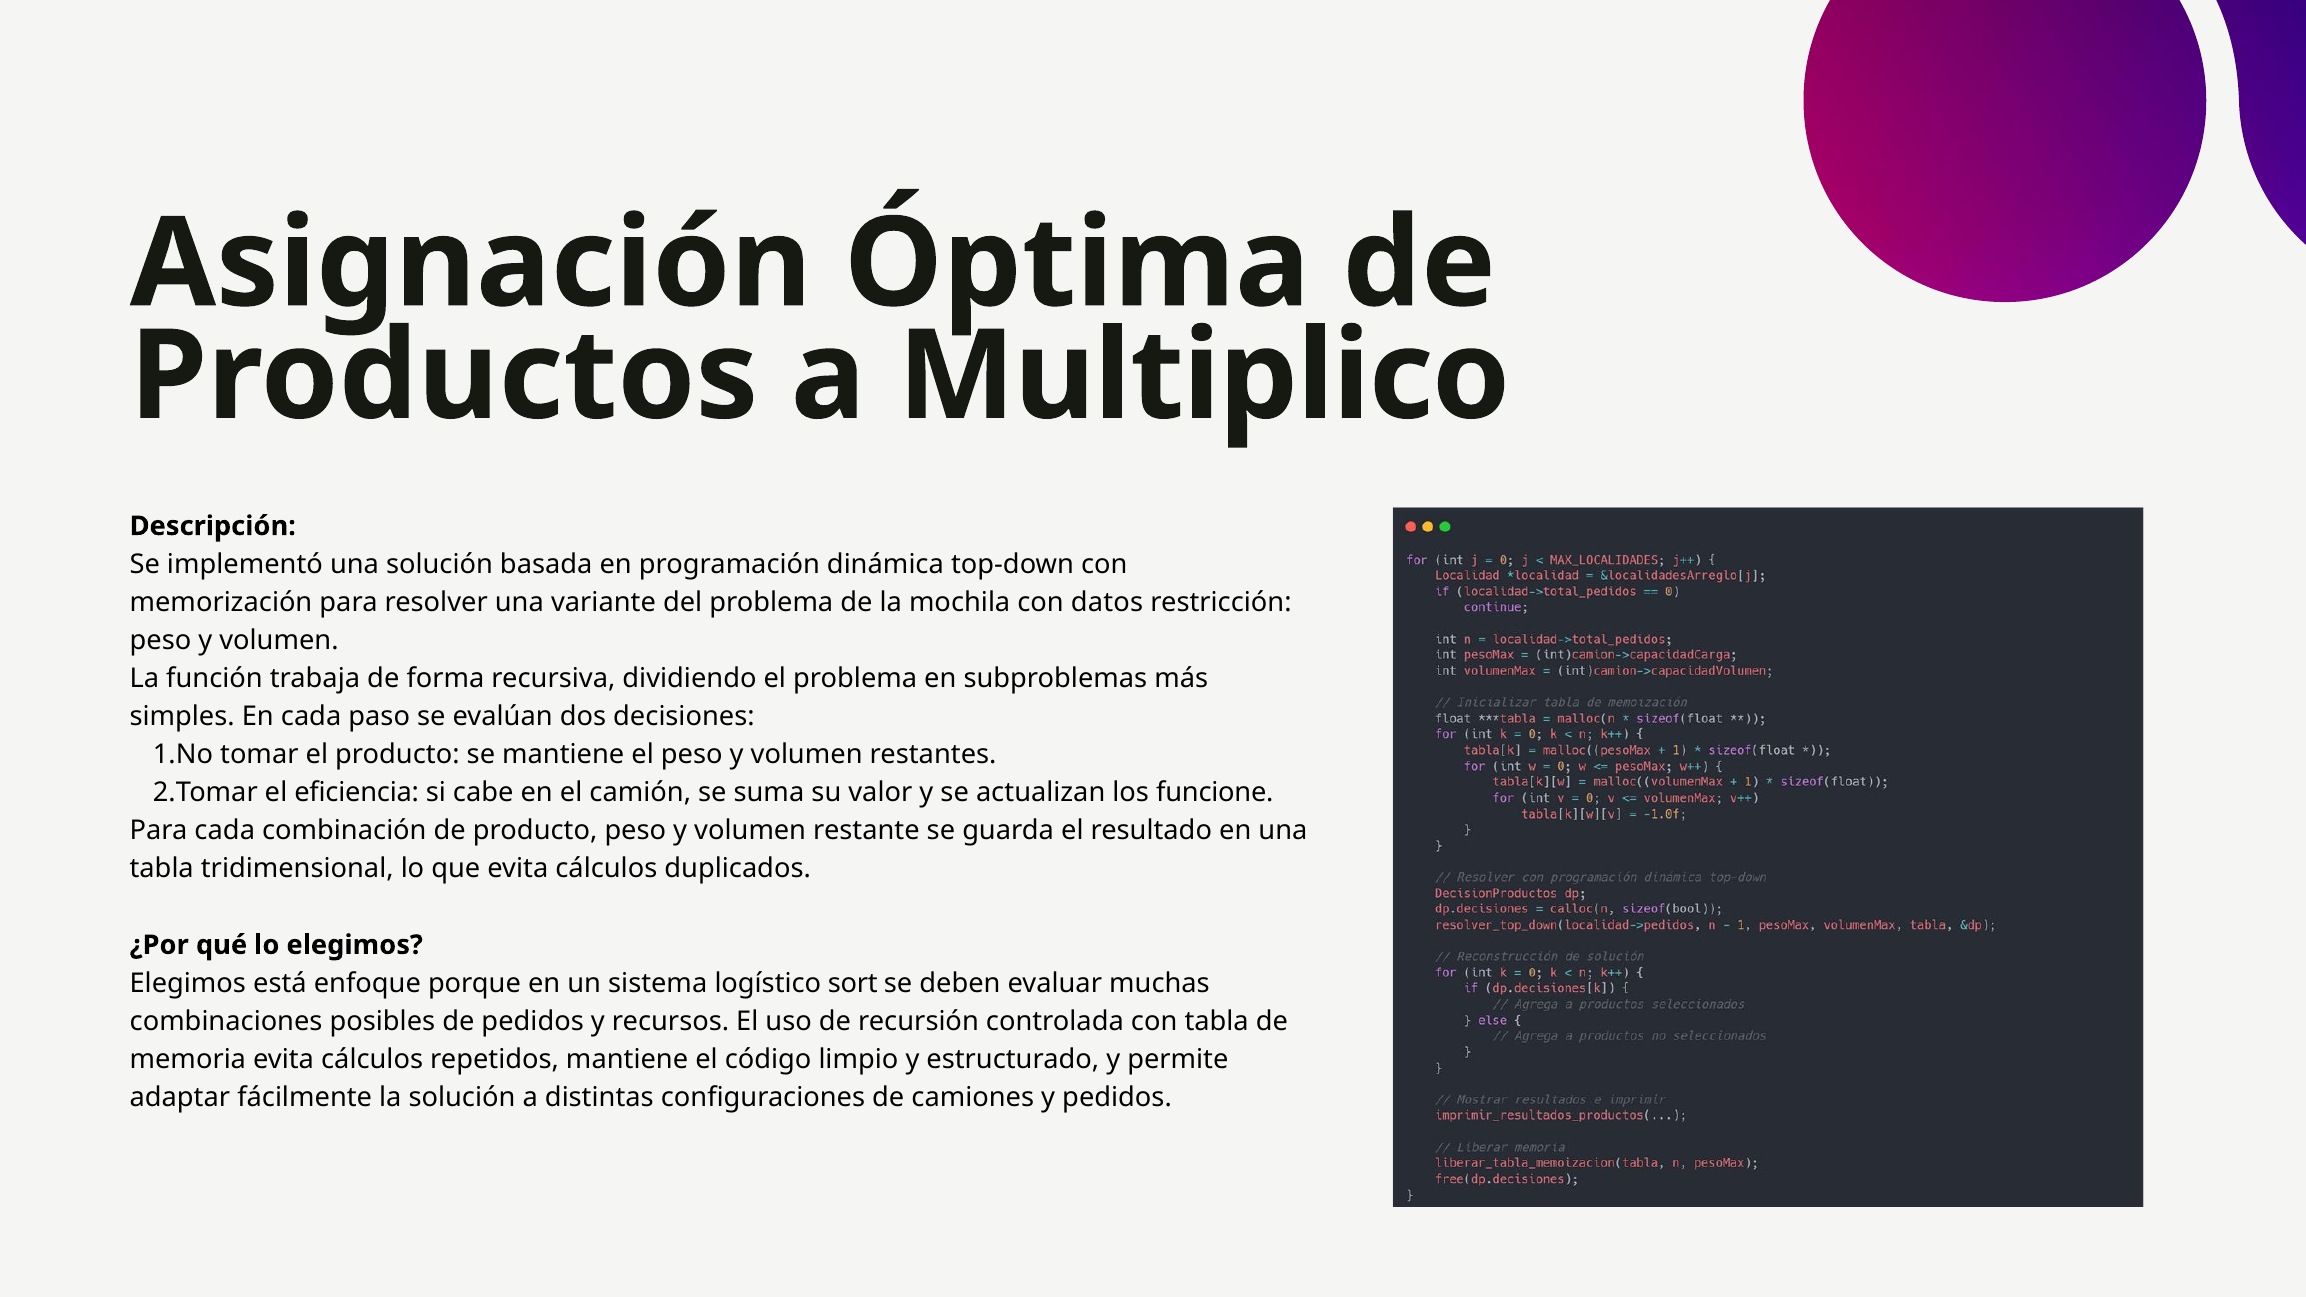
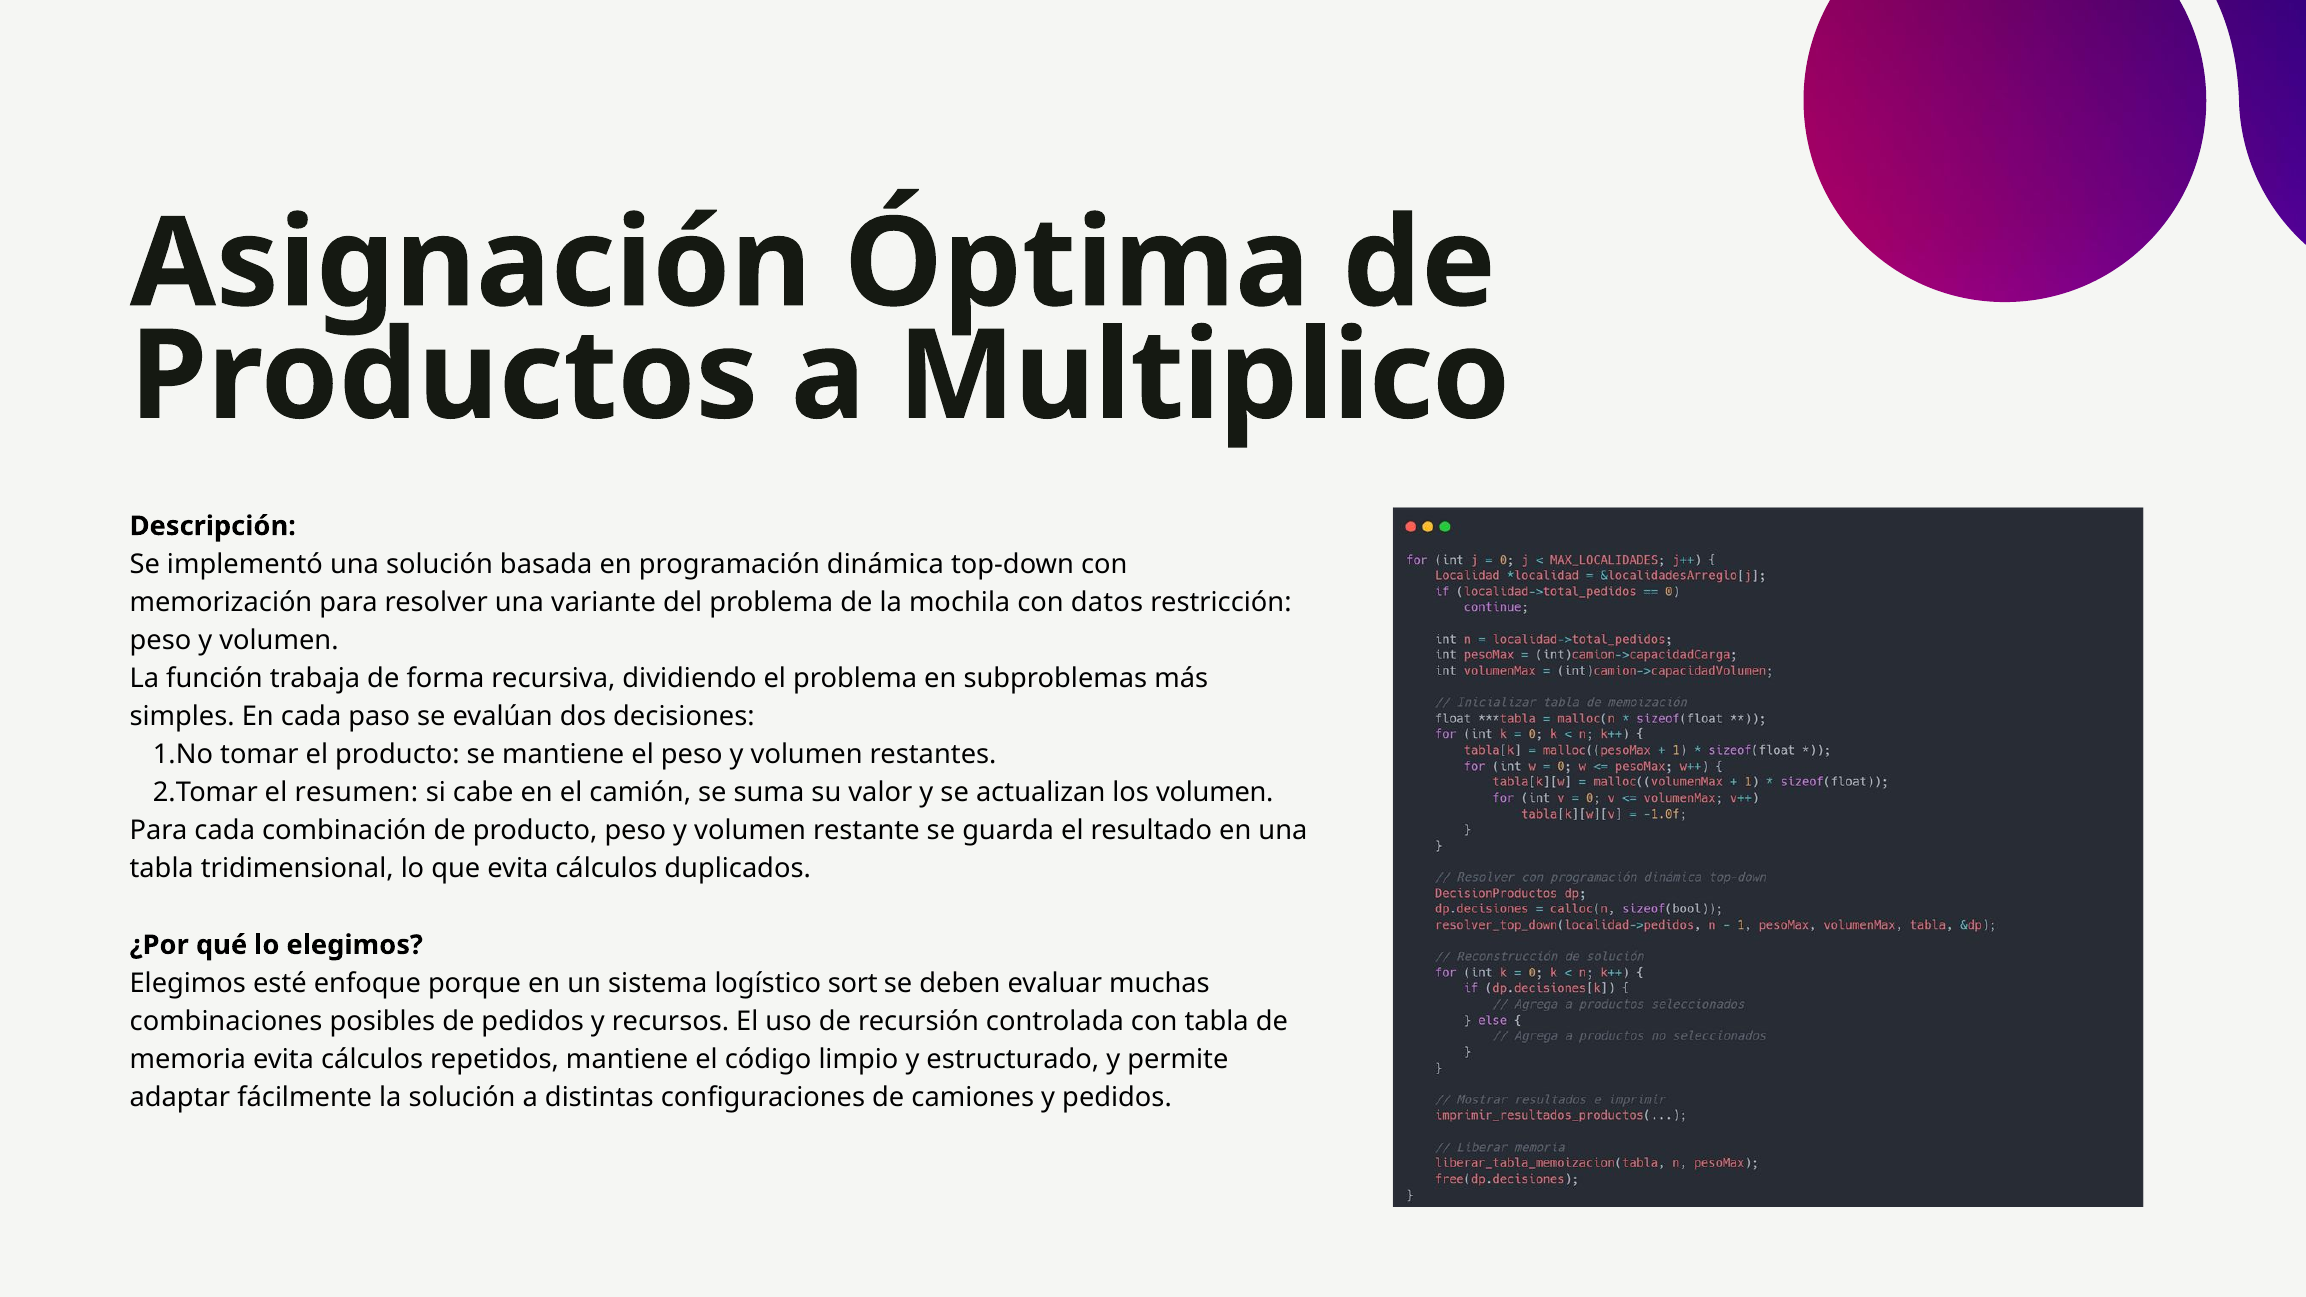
eficiencia: eficiencia -> resumen
los funcione: funcione -> volumen
está: está -> esté
